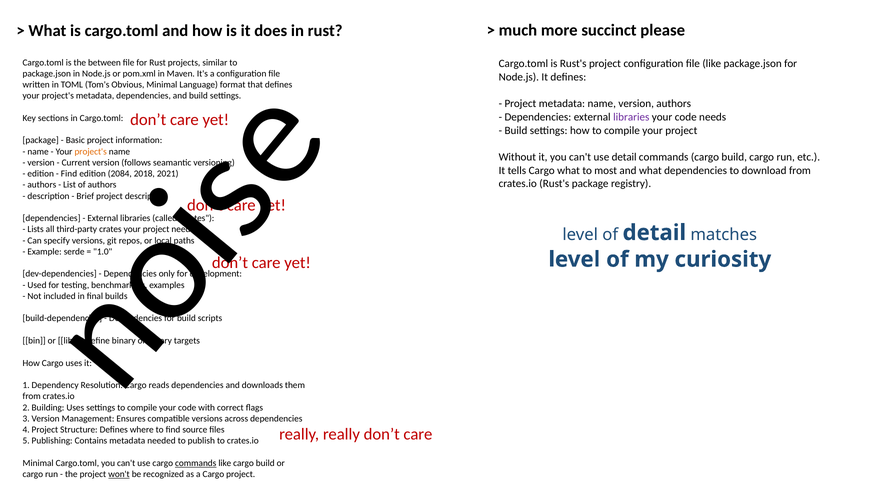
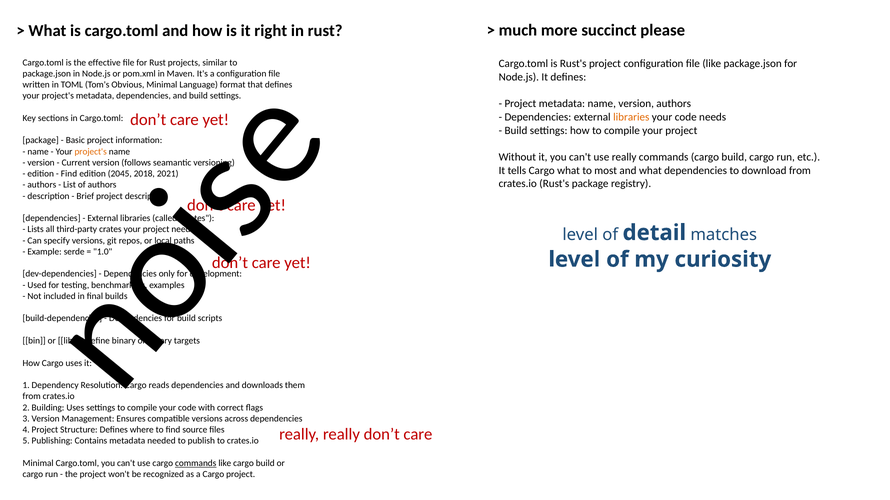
does: does -> right
between: between -> effective
libraries at (631, 117) colour: purple -> orange
use detail: detail -> really
2084: 2084 -> 2045
won't underline: present -> none
